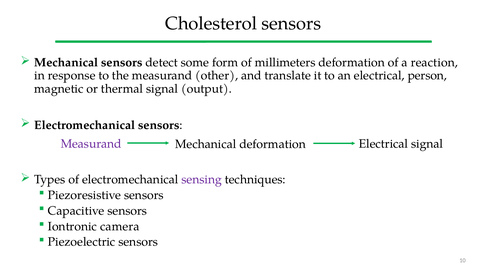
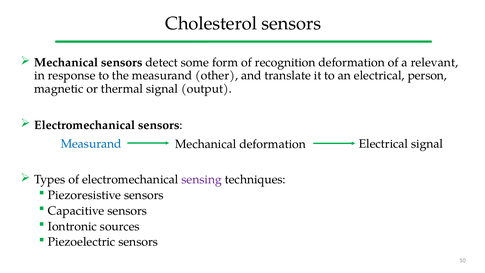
millimeters: millimeters -> recognition
reaction: reaction -> relevant
Measurand at (91, 144) colour: purple -> blue
camera: camera -> sources
